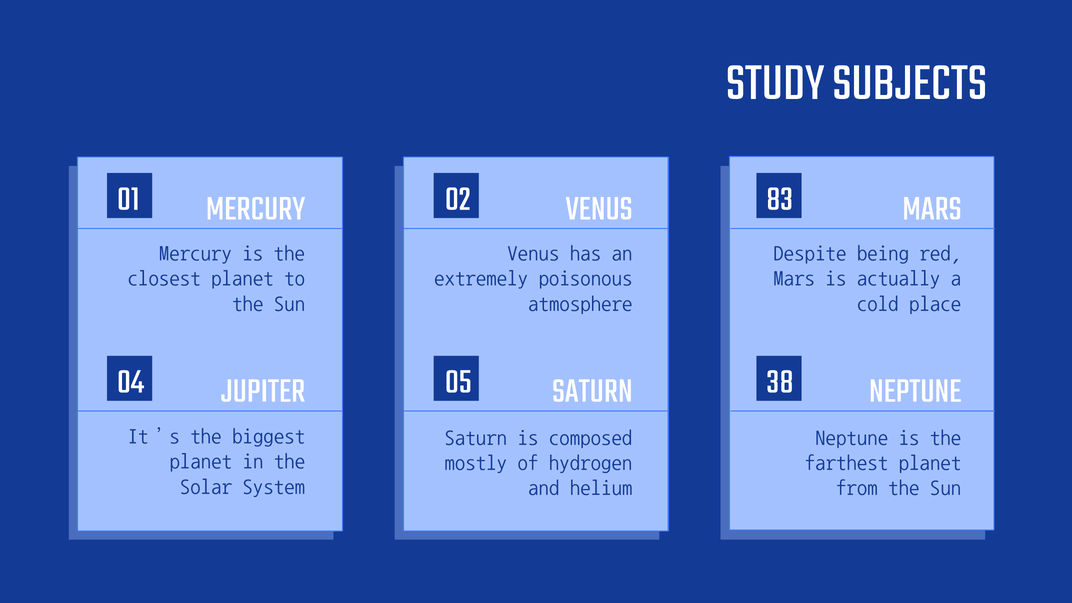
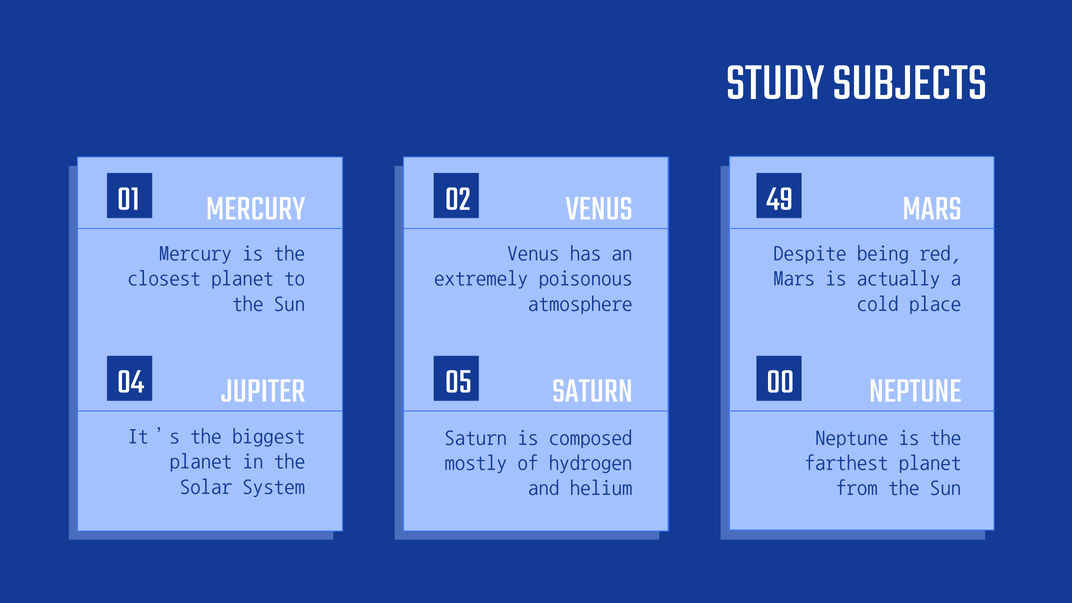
83: 83 -> 49
38: 38 -> 00
